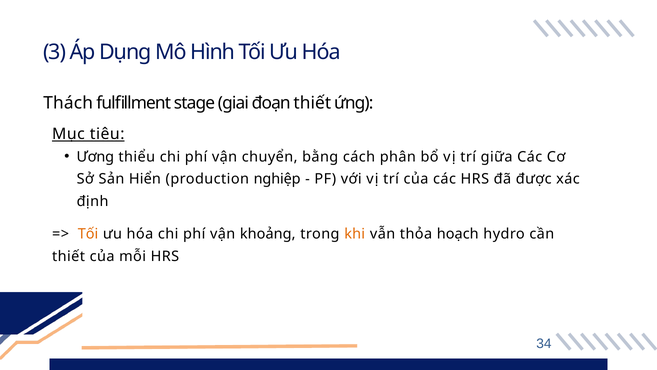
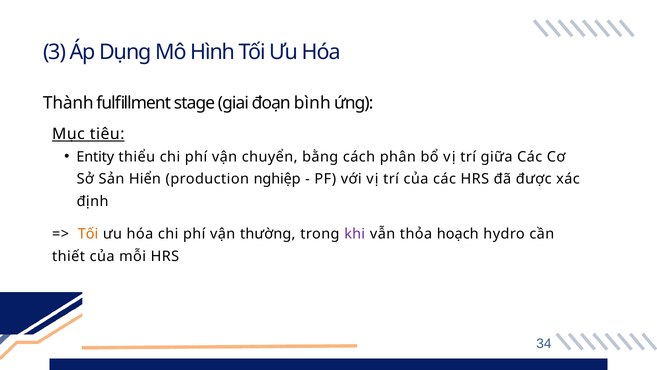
Thách: Thách -> Thành
đoạn thiết: thiết -> bình
Ương: Ương -> Entity
khoảng: khoảng -> thường
khi colour: orange -> purple
